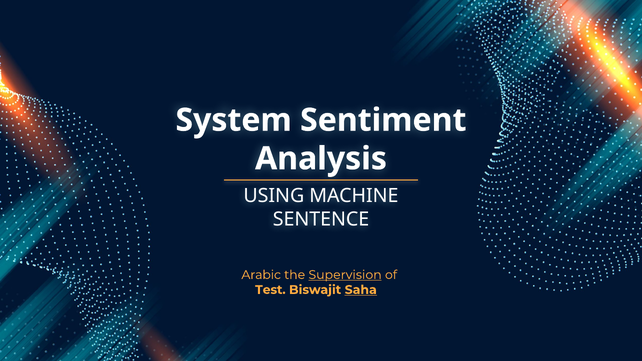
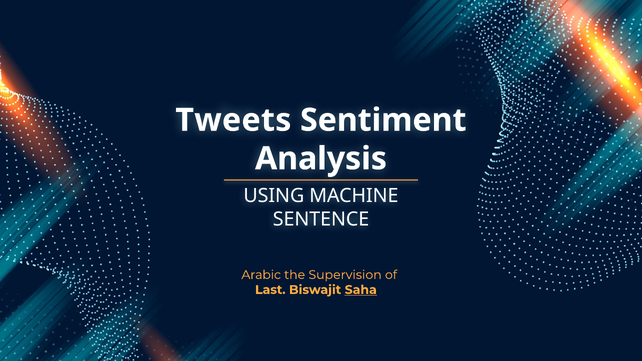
System: System -> Tweets
Supervision underline: present -> none
Test: Test -> Last
